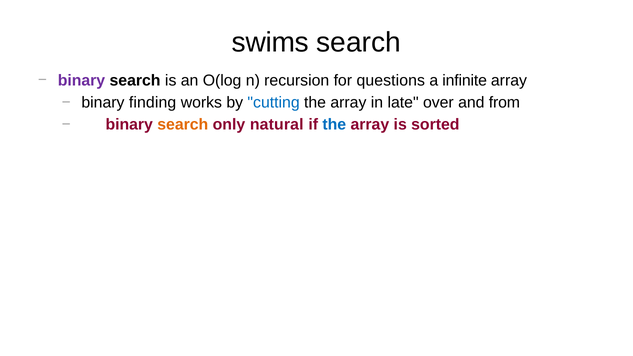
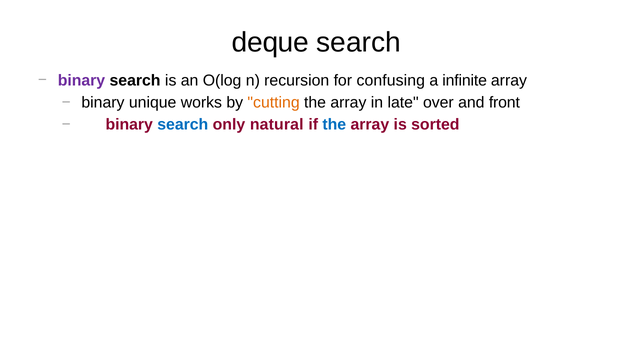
swims: swims -> deque
questions: questions -> confusing
finding: finding -> unique
cutting colour: blue -> orange
from: from -> front
search at (183, 125) colour: orange -> blue
